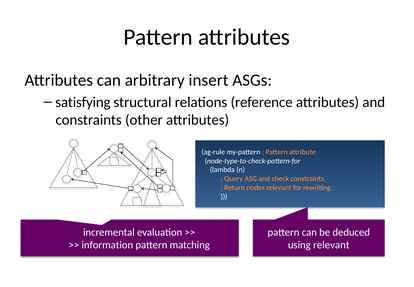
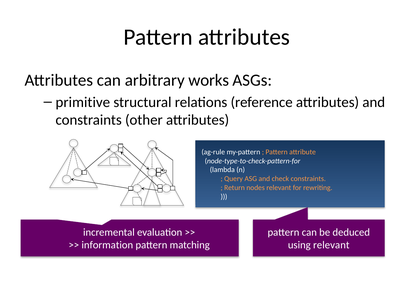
insert: insert -> works
satisfying: satisfying -> primitive
